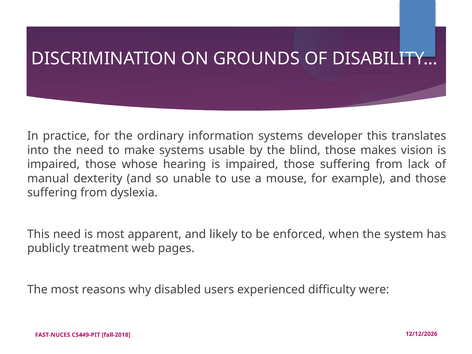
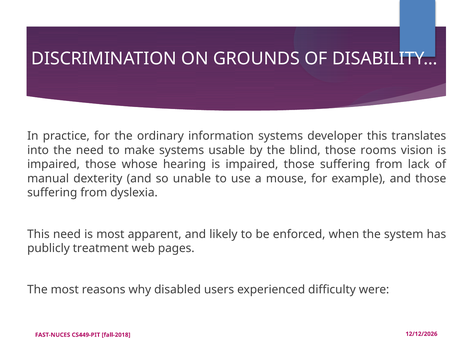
makes: makes -> rooms
